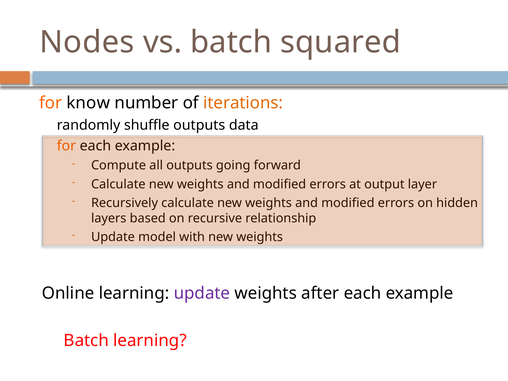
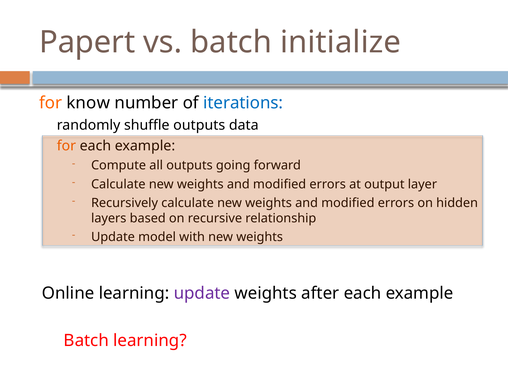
Nodes: Nodes -> Papert
squared: squared -> initialize
iterations colour: orange -> blue
